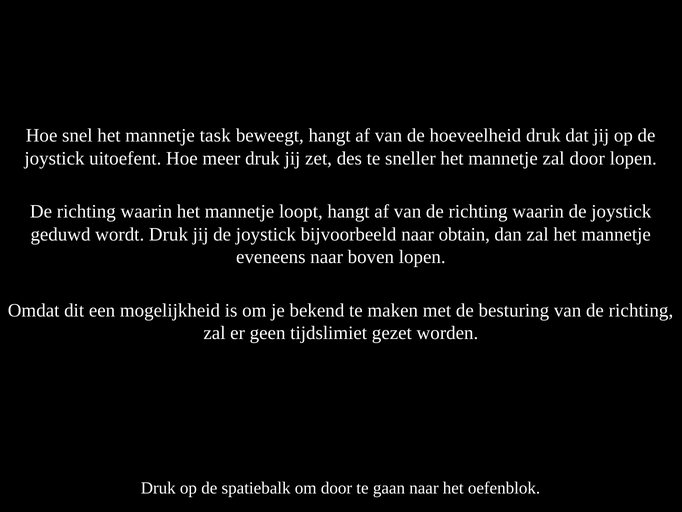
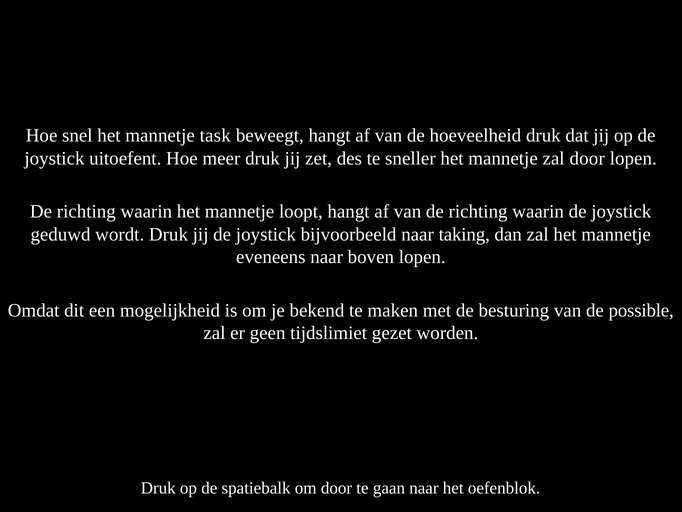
obtain: obtain -> taking
besturing van de richting: richting -> possible
